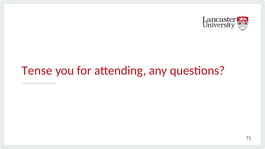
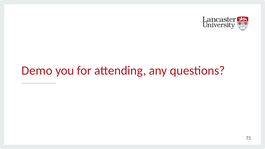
Tense: Tense -> Demo
